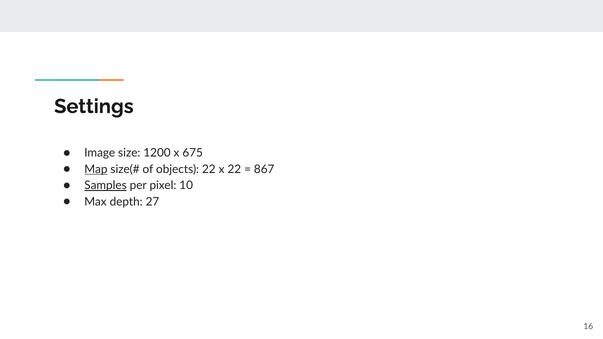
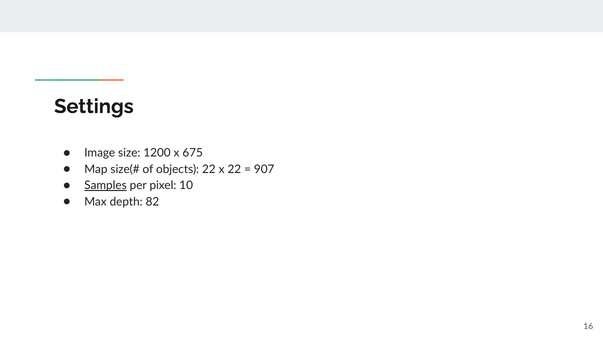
Map underline: present -> none
867: 867 -> 907
27: 27 -> 82
